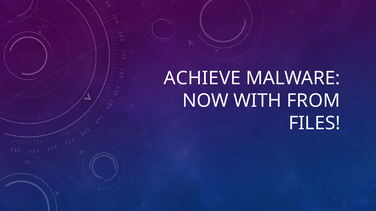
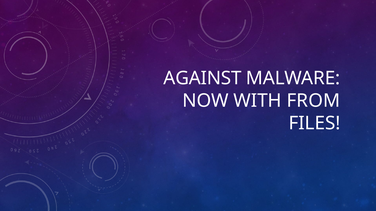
ACHIEVE: ACHIEVE -> AGAINST
